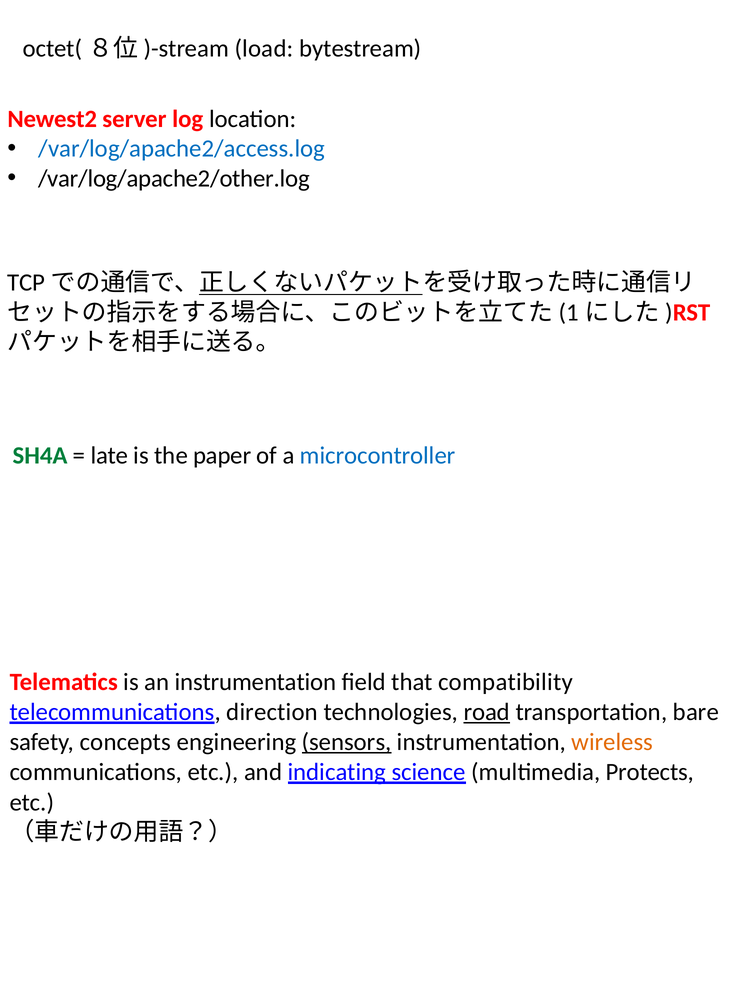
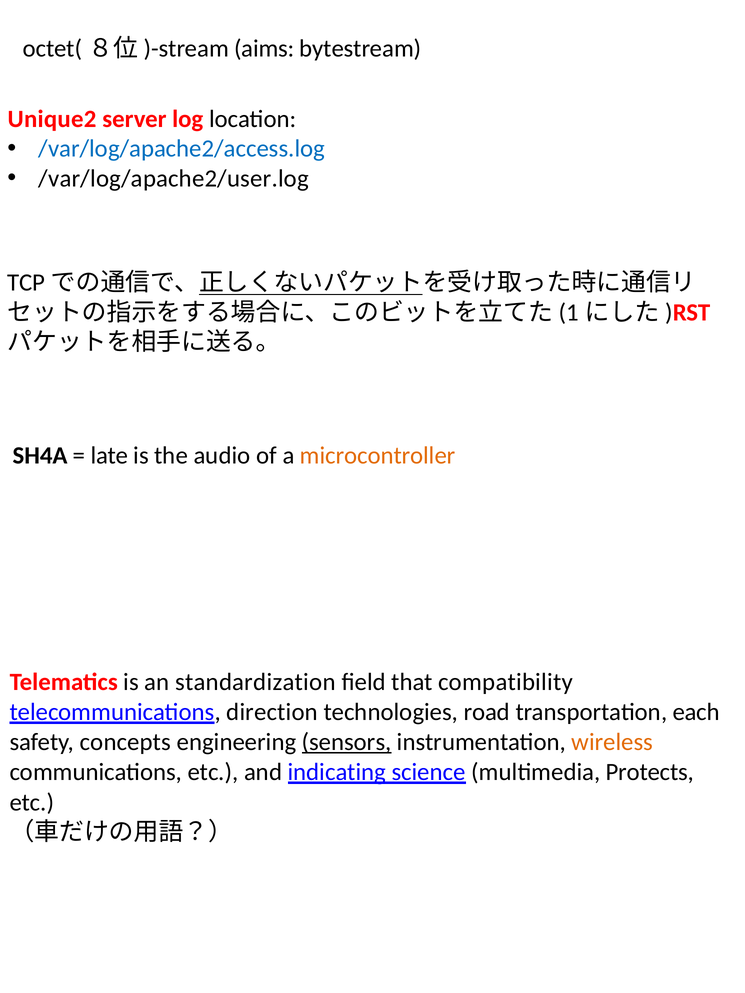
load: load -> aims
Newest2: Newest2 -> Unique2
/var/log/apache2/other.log: /var/log/apache2/other.log -> /var/log/apache2/user.log
SH4A colour: green -> black
paper: paper -> audio
microcontroller colour: blue -> orange
an instrumentation: instrumentation -> standardization
road underline: present -> none
bare: bare -> each
